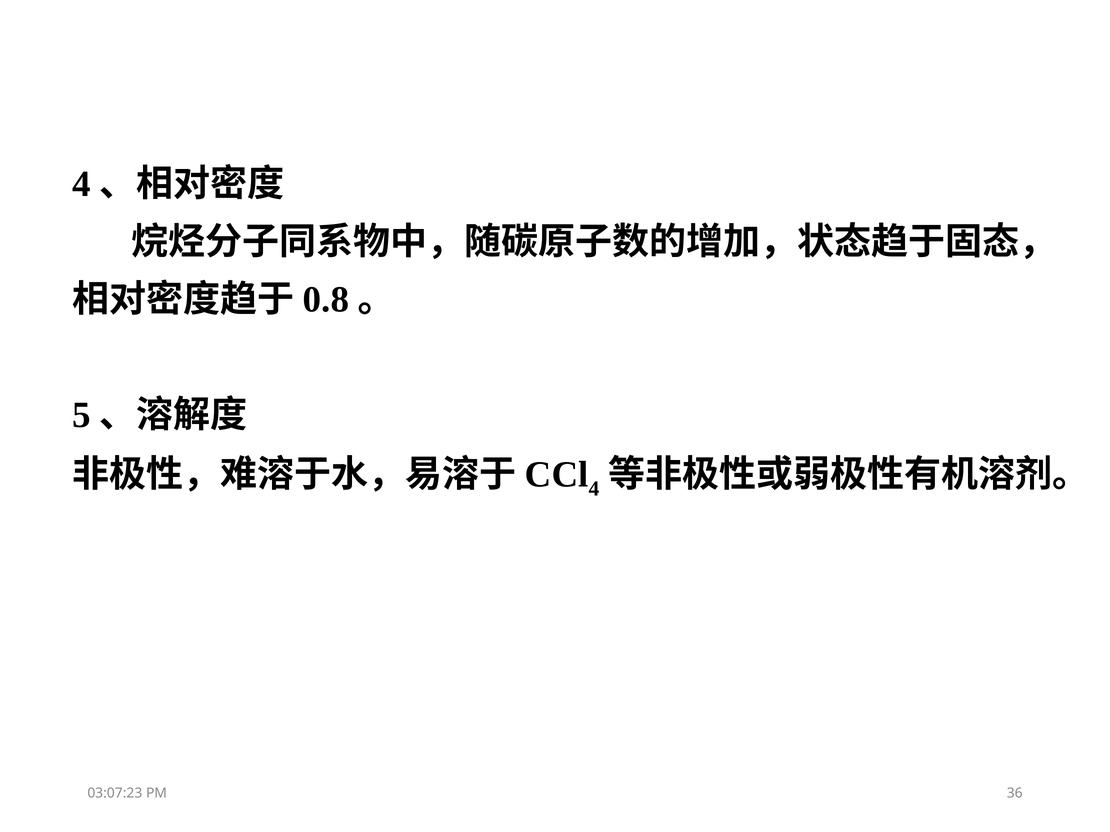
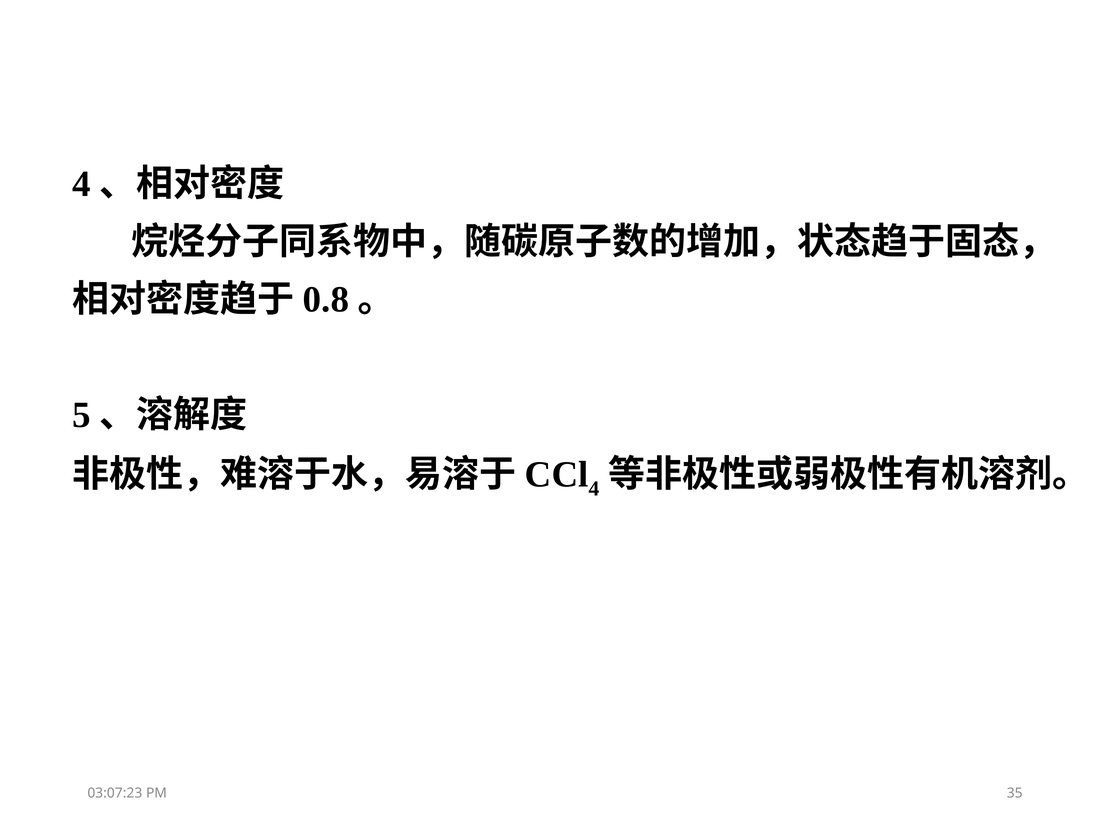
36: 36 -> 35
